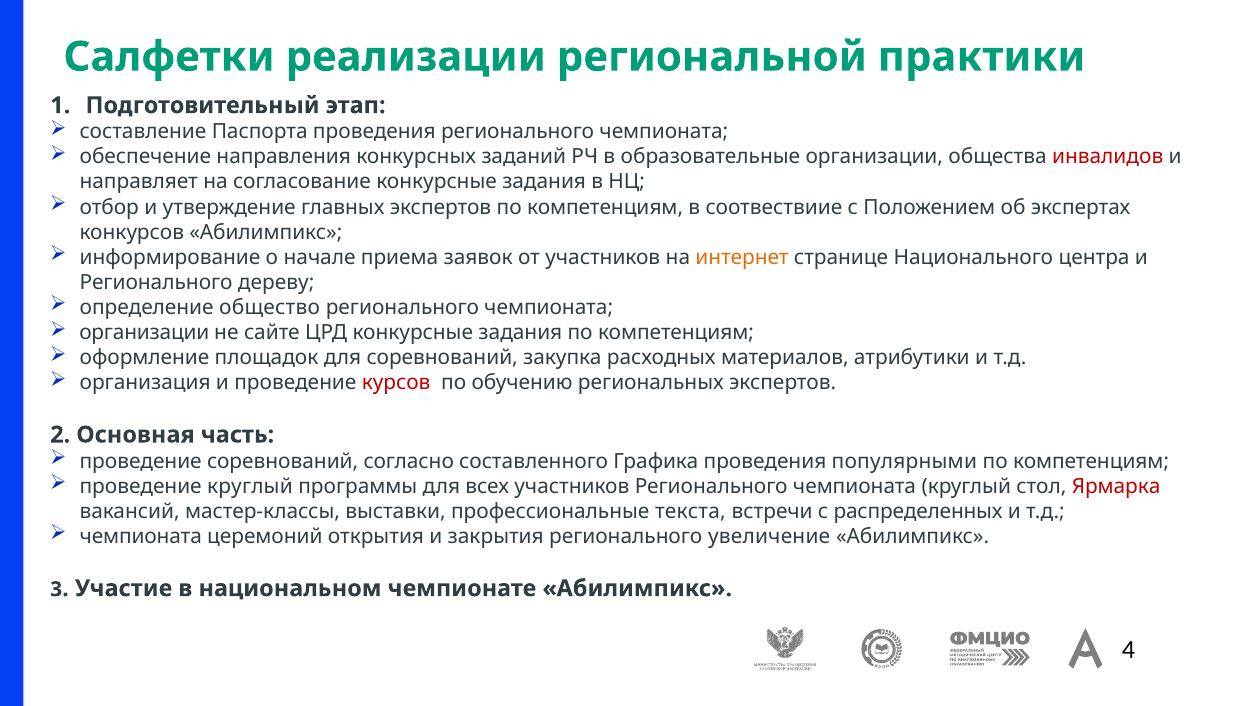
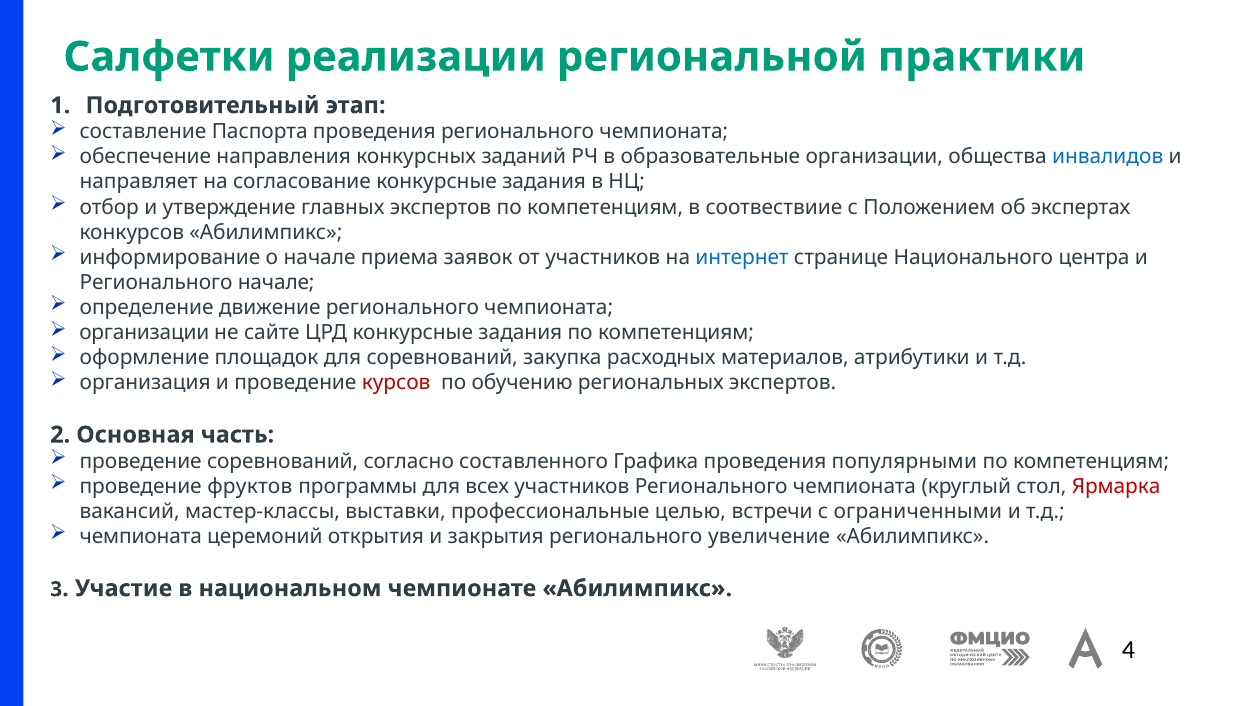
инвалидов colour: red -> blue
интернет colour: orange -> blue
Регионального дереву: дереву -> начале
общество: общество -> движение
проведение круглый: круглый -> фруктов
текста: текста -> целью
распределенных: распределенных -> ограниченными
